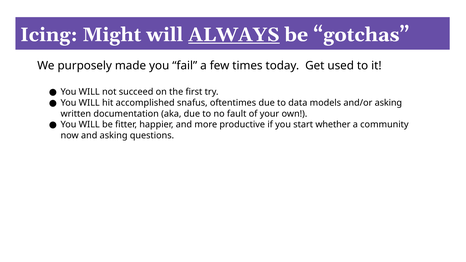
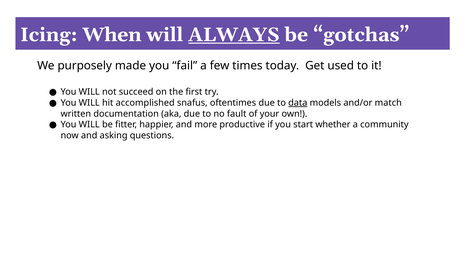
Might: Might -> When
data underline: none -> present
and/or asking: asking -> match
